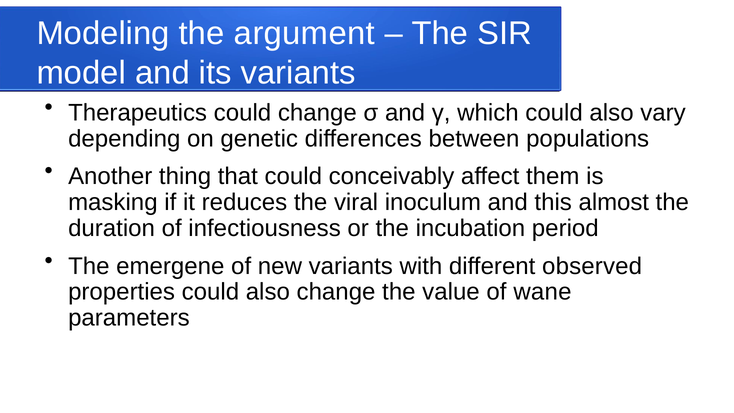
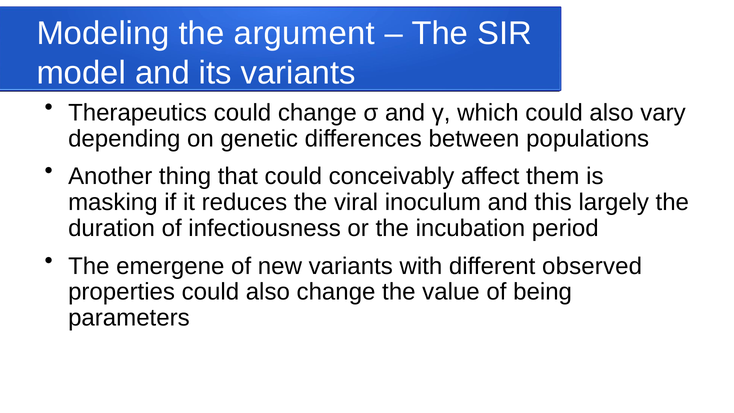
almost: almost -> largely
wane: wane -> being
